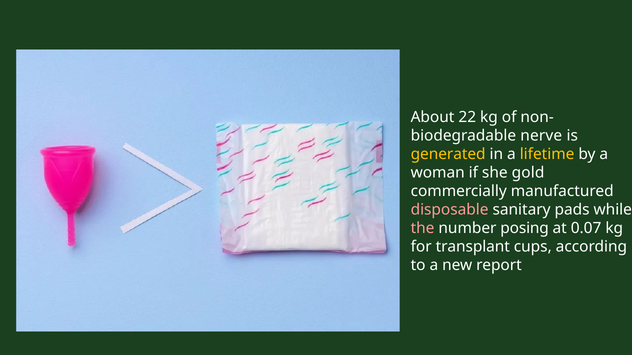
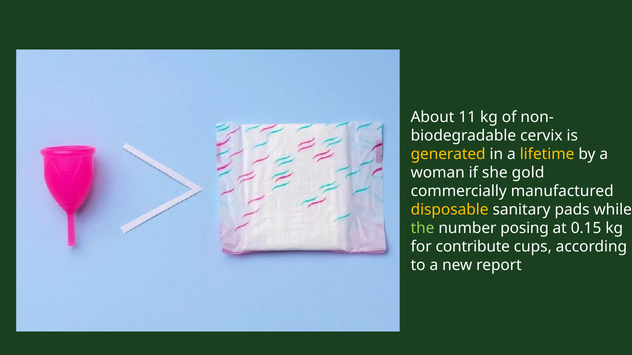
22: 22 -> 11
nerve: nerve -> cervix
disposable colour: pink -> yellow
the colour: pink -> light green
0.07: 0.07 -> 0.15
transplant: transplant -> contribute
